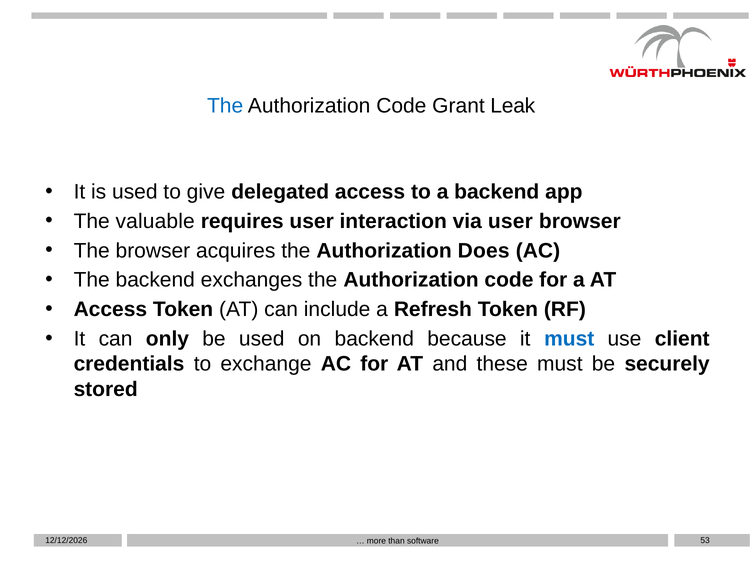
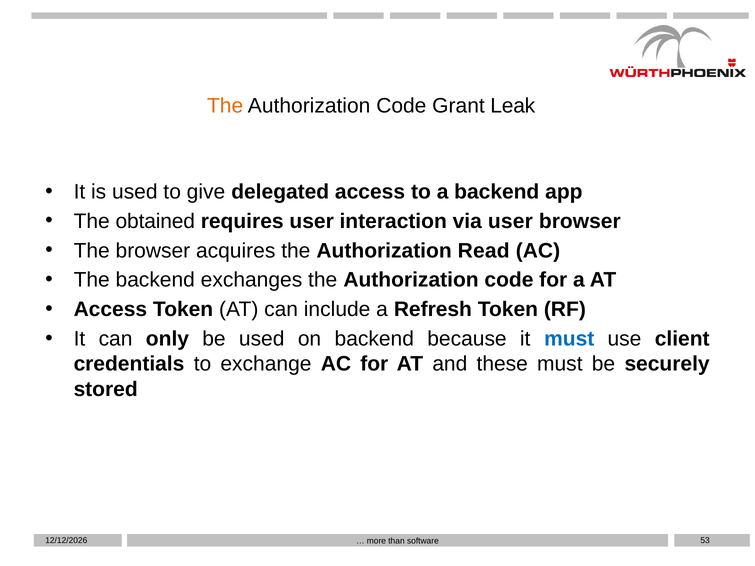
The at (225, 106) colour: blue -> orange
valuable: valuable -> obtained
Does: Does -> Read
